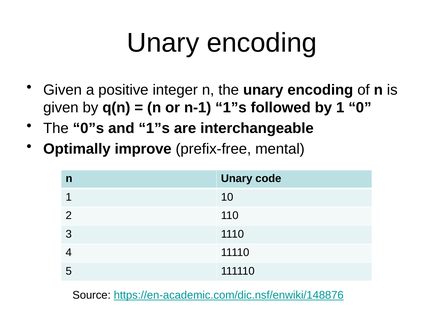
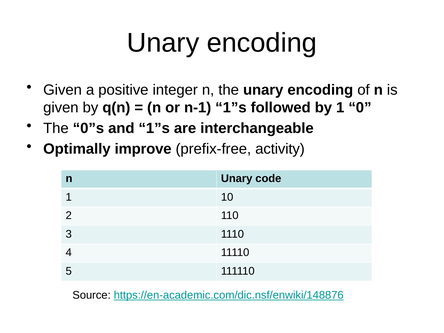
mental: mental -> activity
